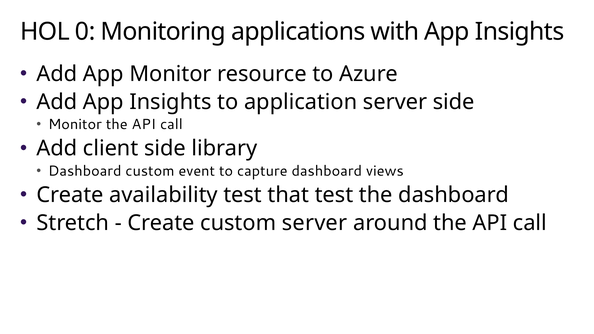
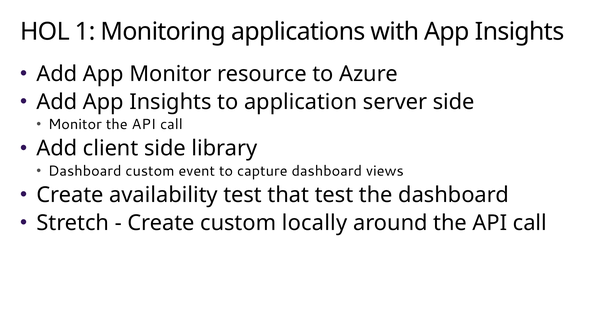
0: 0 -> 1
custom server: server -> locally
